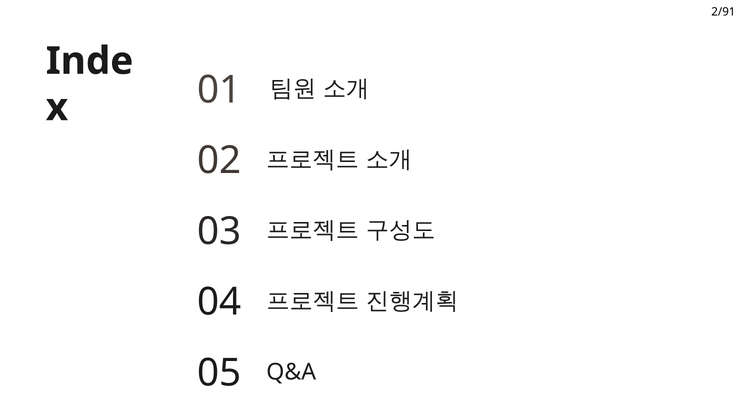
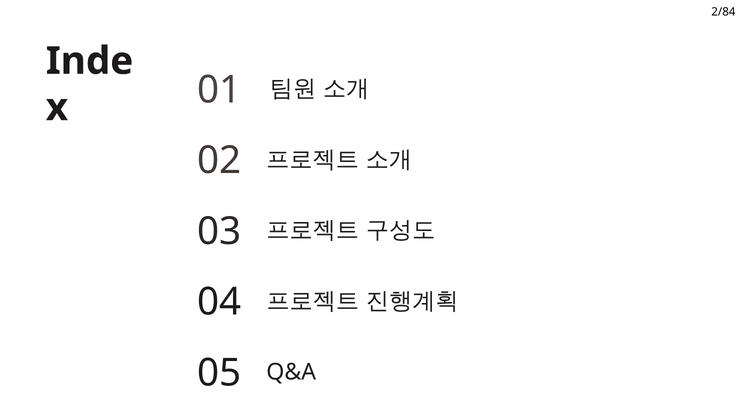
2/91: 2/91 -> 2/84
